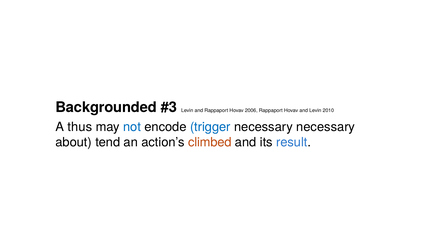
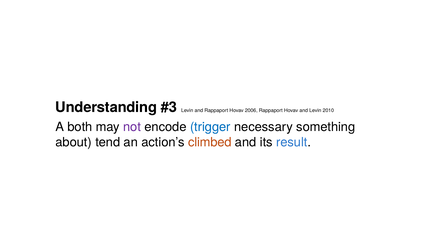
Backgrounded: Backgrounded -> Understanding
thus: thus -> both
not colour: blue -> purple
necessary necessary: necessary -> something
